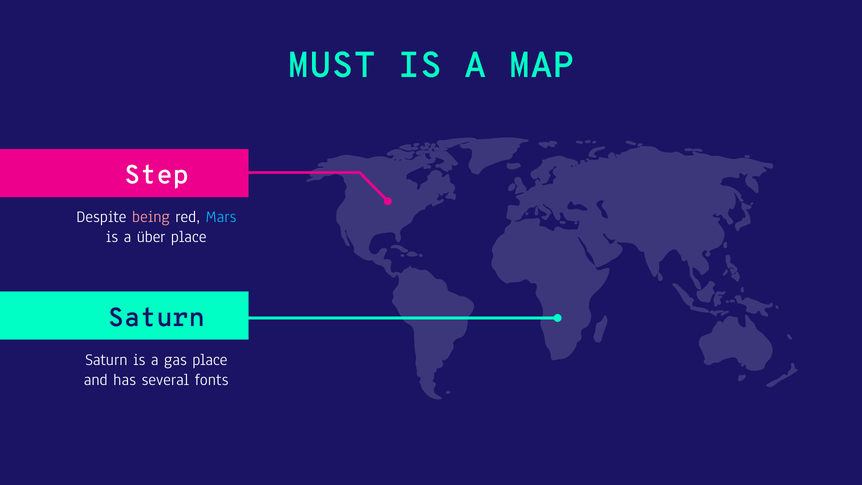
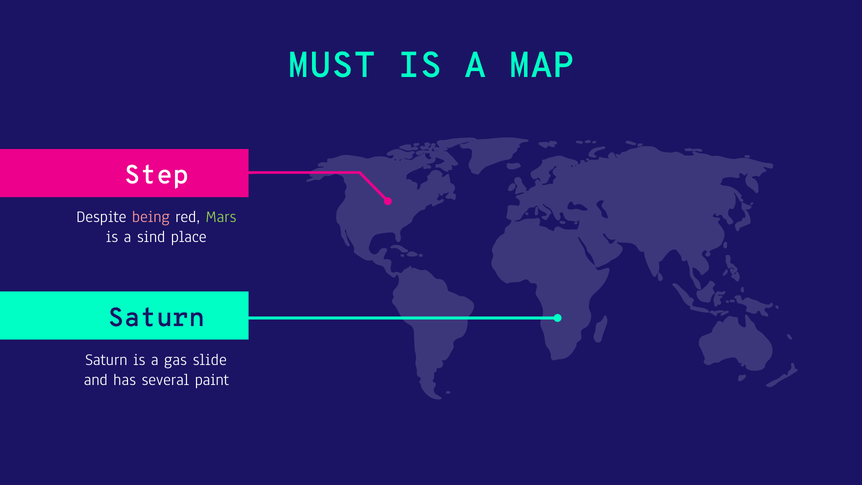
Mars colour: light blue -> light green
über: über -> sind
gas place: place -> slide
fonts: fonts -> paint
